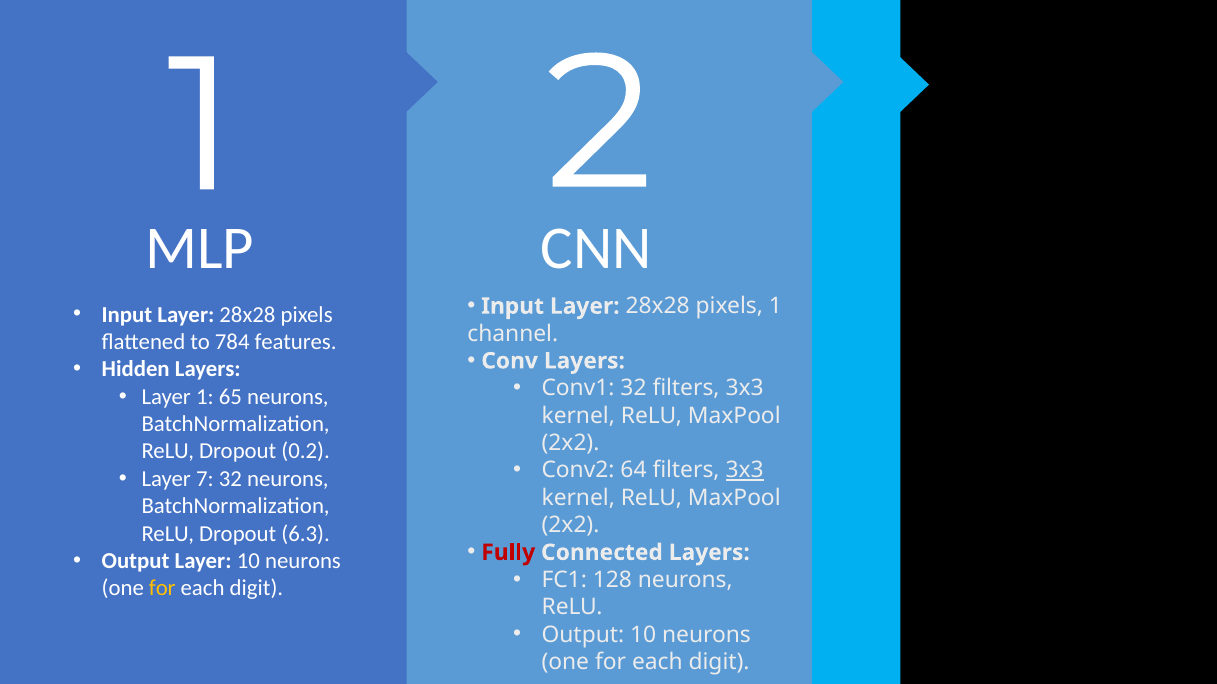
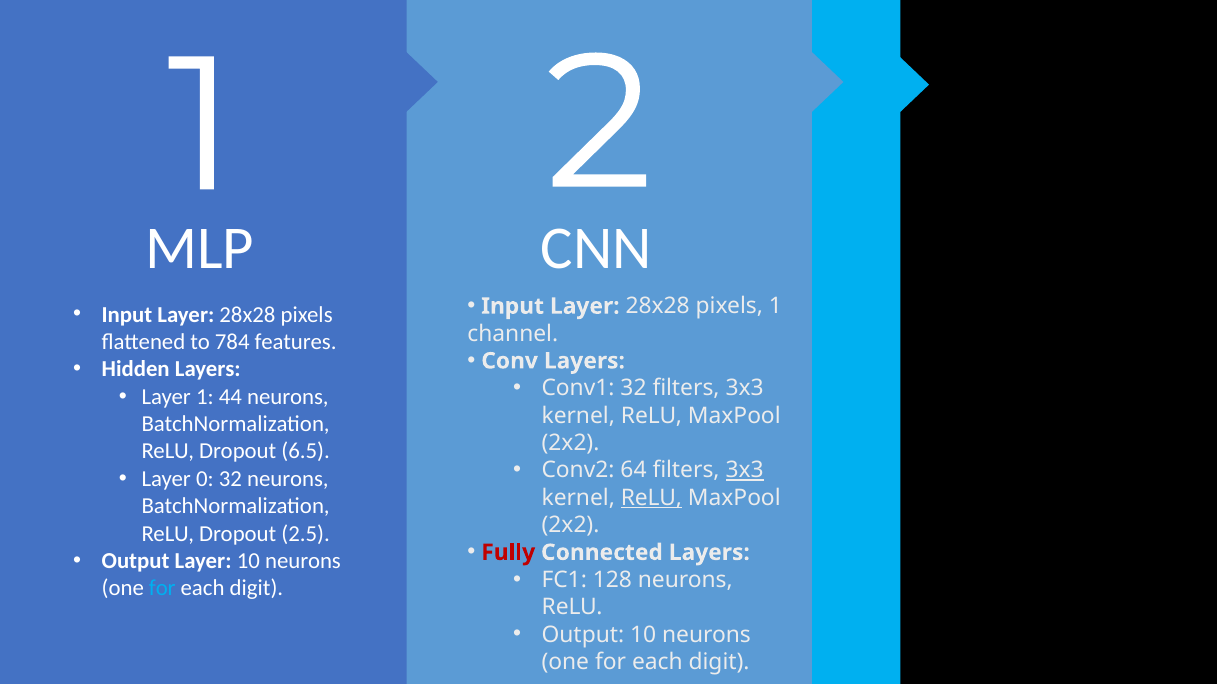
65: 65 -> 44
0.2: 0.2 -> 6.5
7: 7 -> 0
ReLU at (651, 498) underline: none -> present
6.3: 6.3 -> 2.5
for at (162, 589) colour: yellow -> light blue
